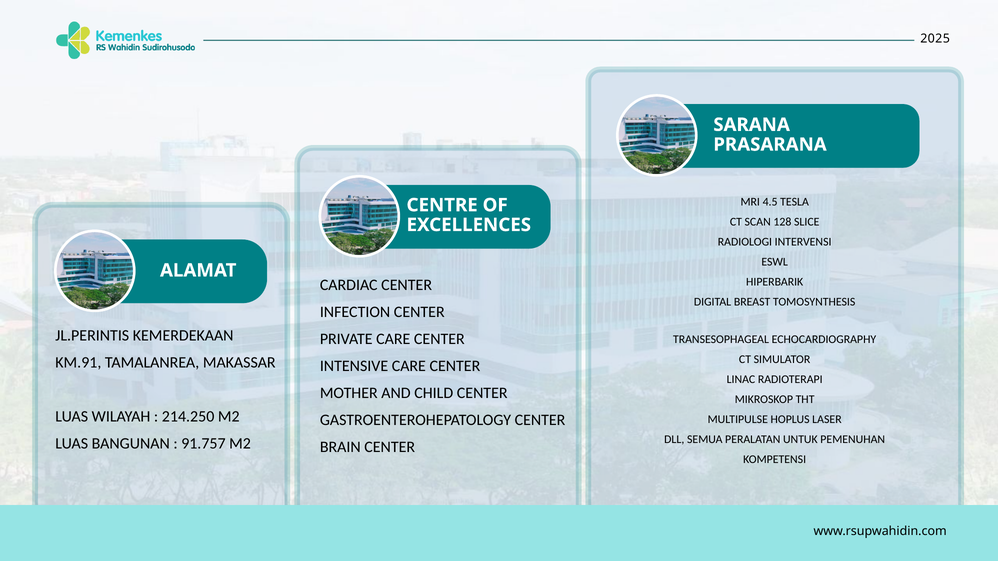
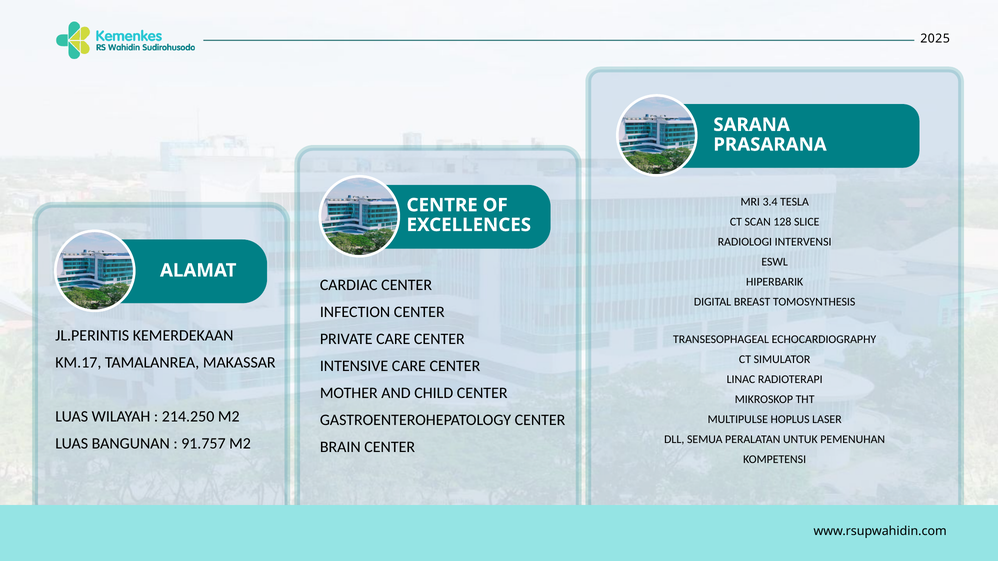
4.5: 4.5 -> 3.4
KM.91: KM.91 -> KM.17
